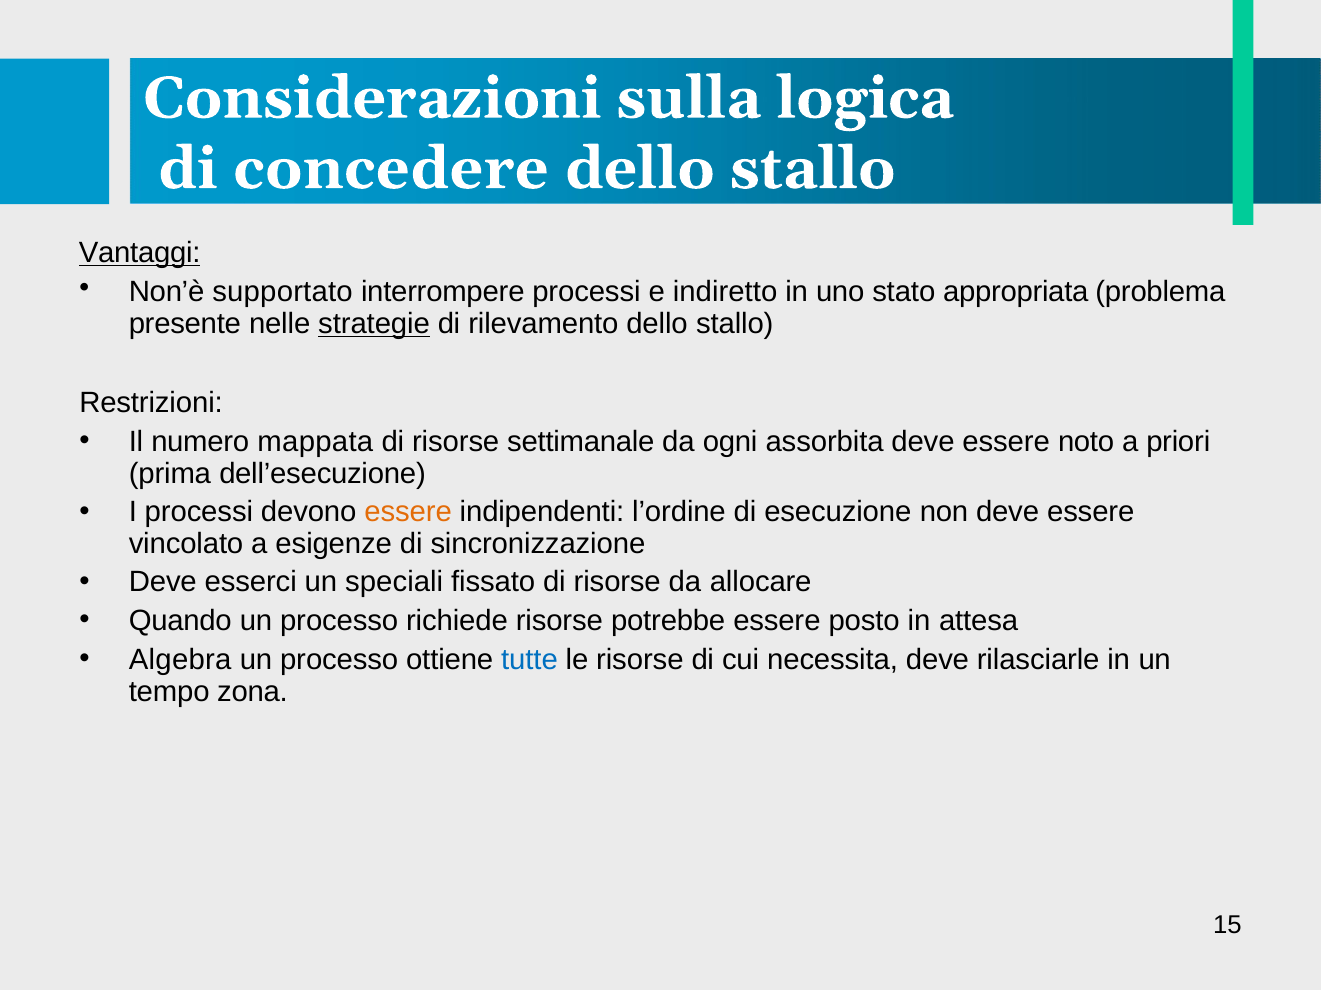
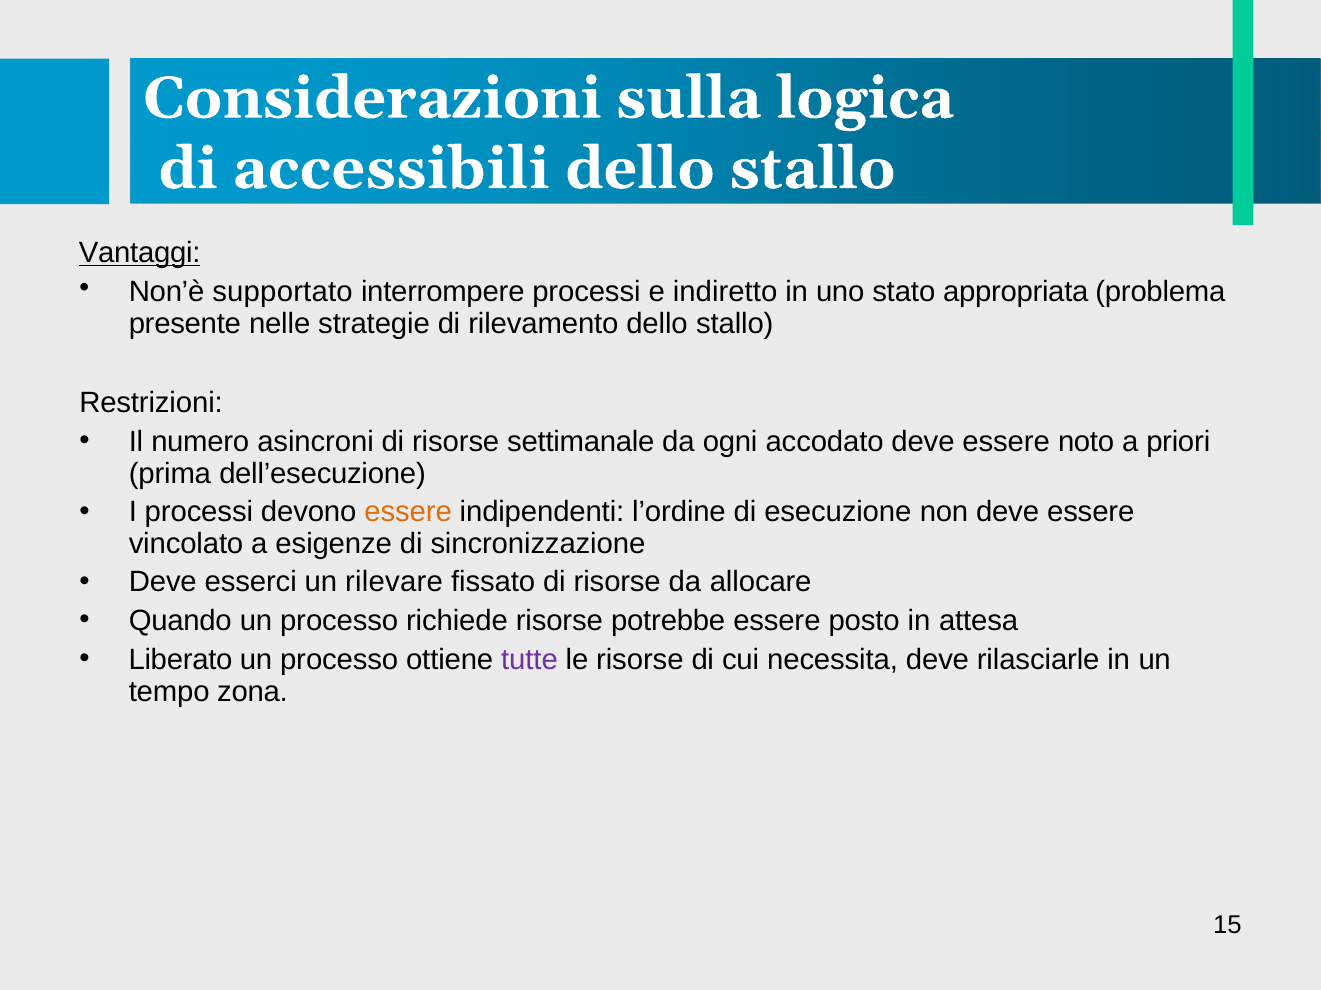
concedere: concedere -> accessibili
strategie underline: present -> none
mappata: mappata -> asincroni
assorbita: assorbita -> accodato
speciali: speciali -> rilevare
Algebra: Algebra -> Liberato
tutte colour: blue -> purple
